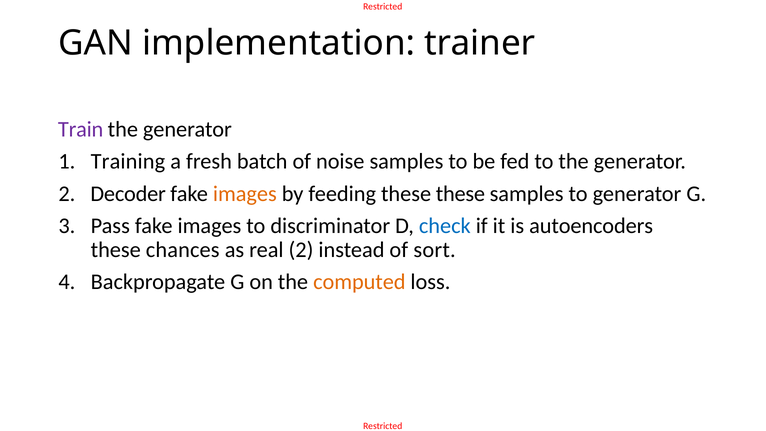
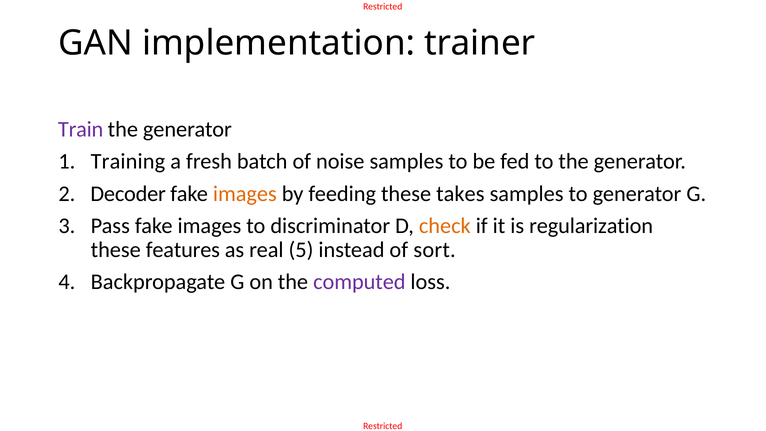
these these: these -> takes
check colour: blue -> orange
autoencoders: autoencoders -> regularization
chances: chances -> features
real 2: 2 -> 5
computed colour: orange -> purple
